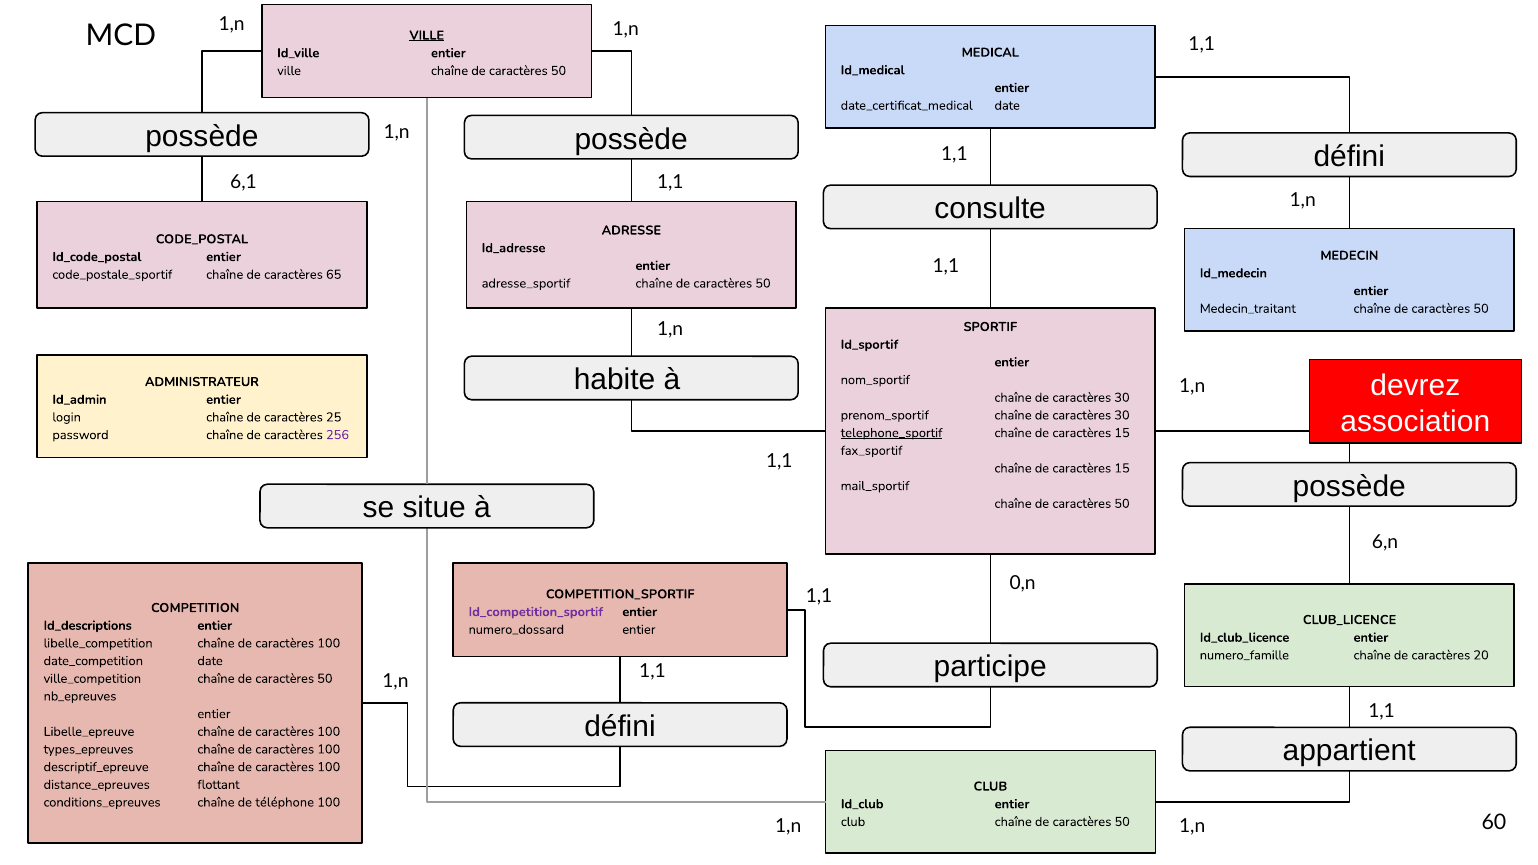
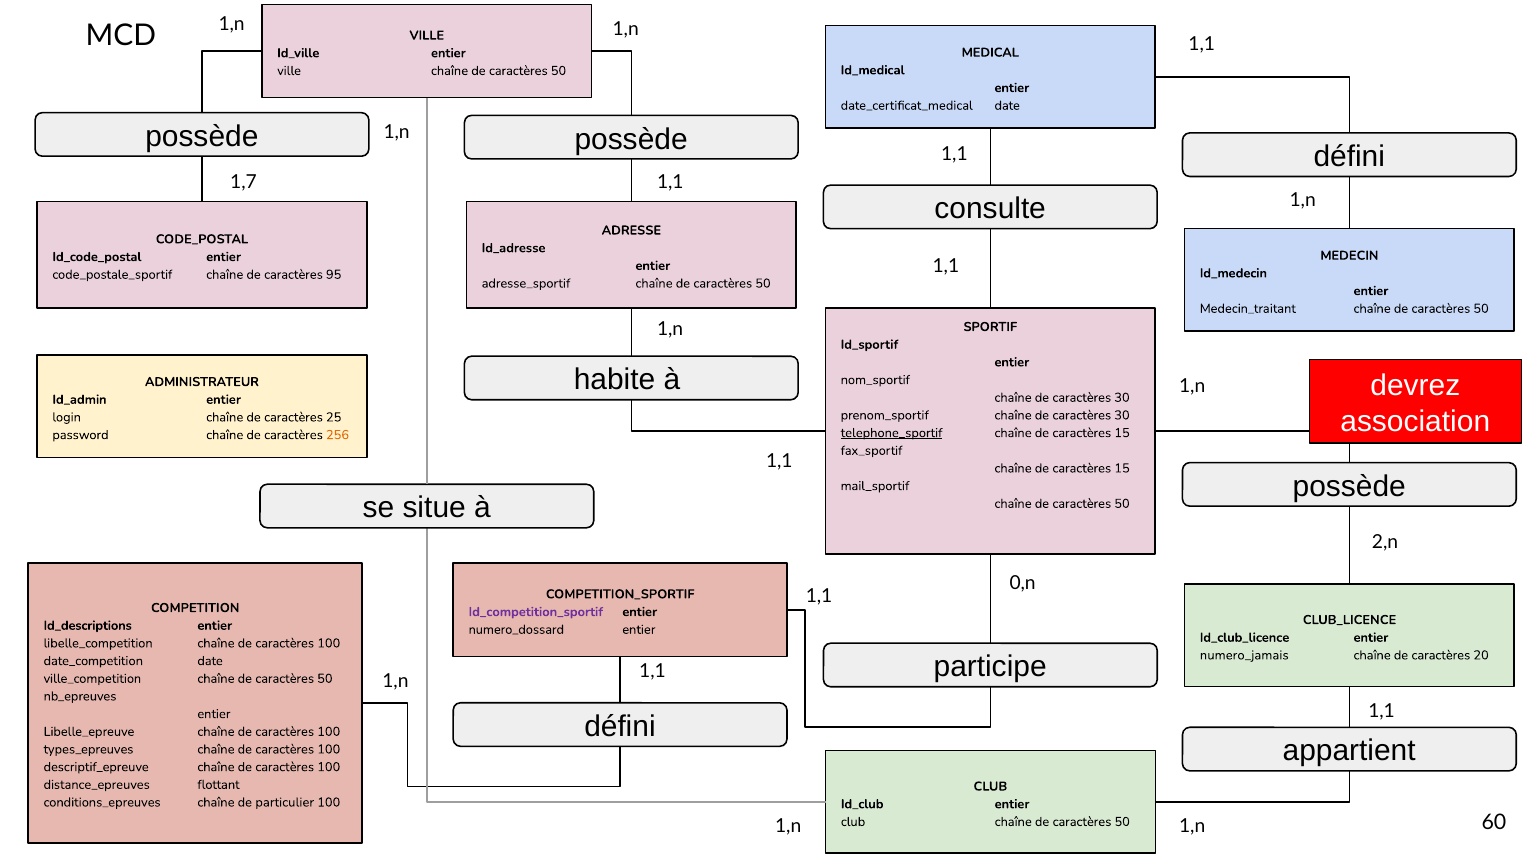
VILLE at (427, 35) underline: present -> none
6,1: 6,1 -> 1,7
65: 65 -> 95
256 colour: purple -> orange
6,n: 6,n -> 2,n
numero_famille: numero_famille -> numero_jamais
téléphone: téléphone -> particulier
